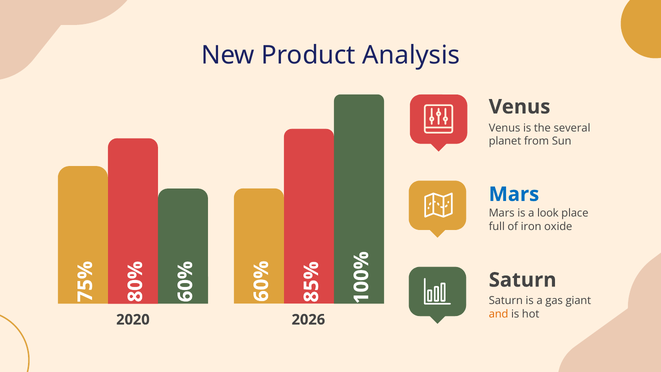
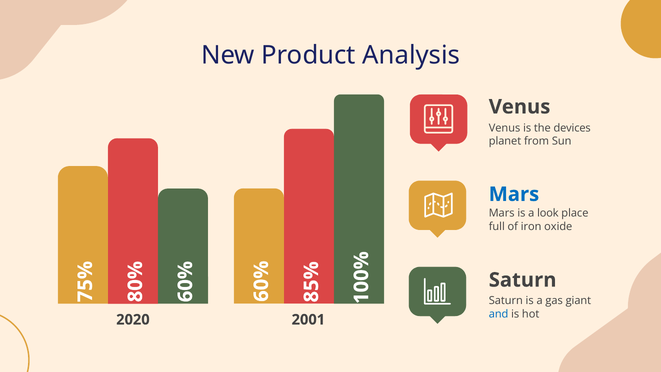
several: several -> devices
and colour: orange -> blue
2026: 2026 -> 2001
